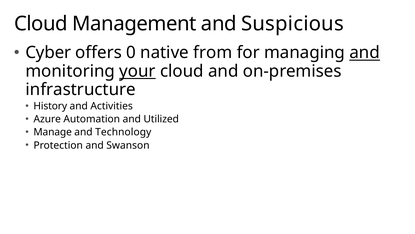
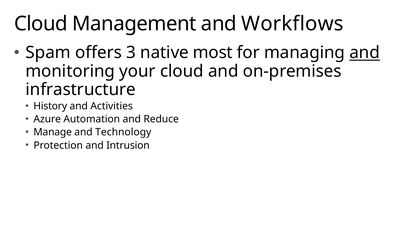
Suspicious: Suspicious -> Workflows
Cyber: Cyber -> Spam
0: 0 -> 3
from: from -> most
your underline: present -> none
Utilized: Utilized -> Reduce
Swanson: Swanson -> Intrusion
